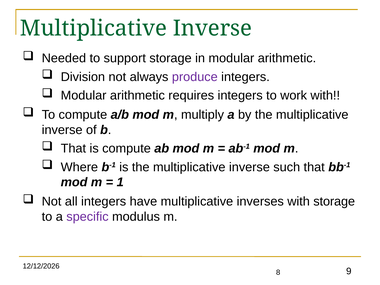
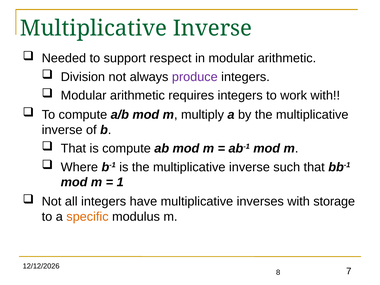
support storage: storage -> respect
specific colour: purple -> orange
9: 9 -> 7
